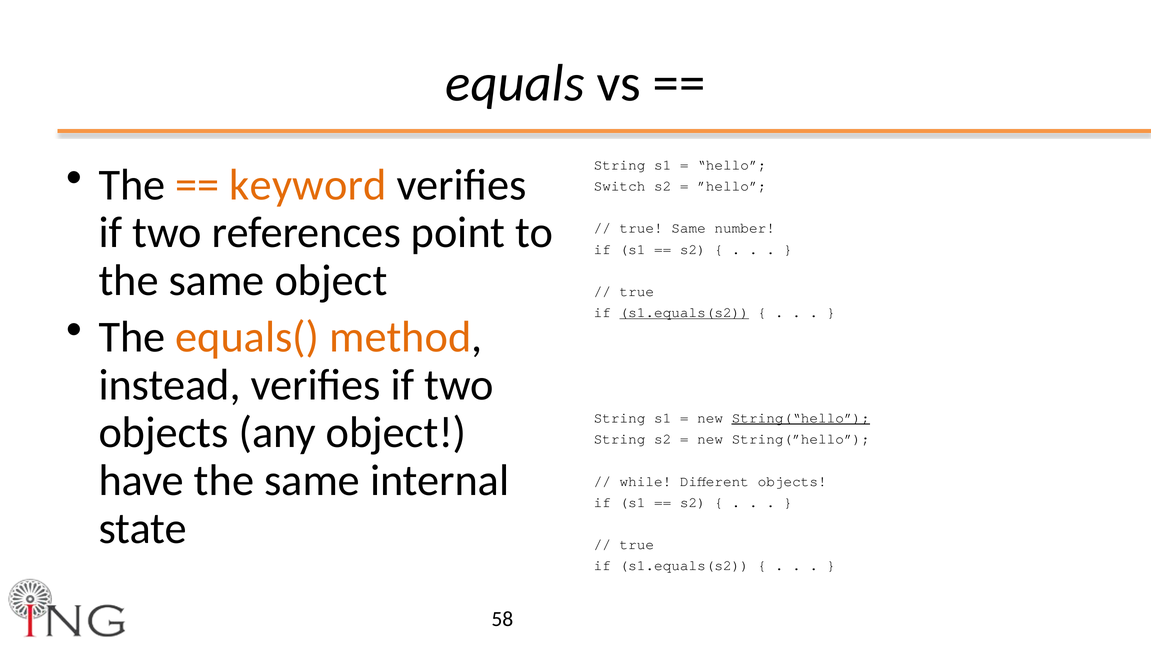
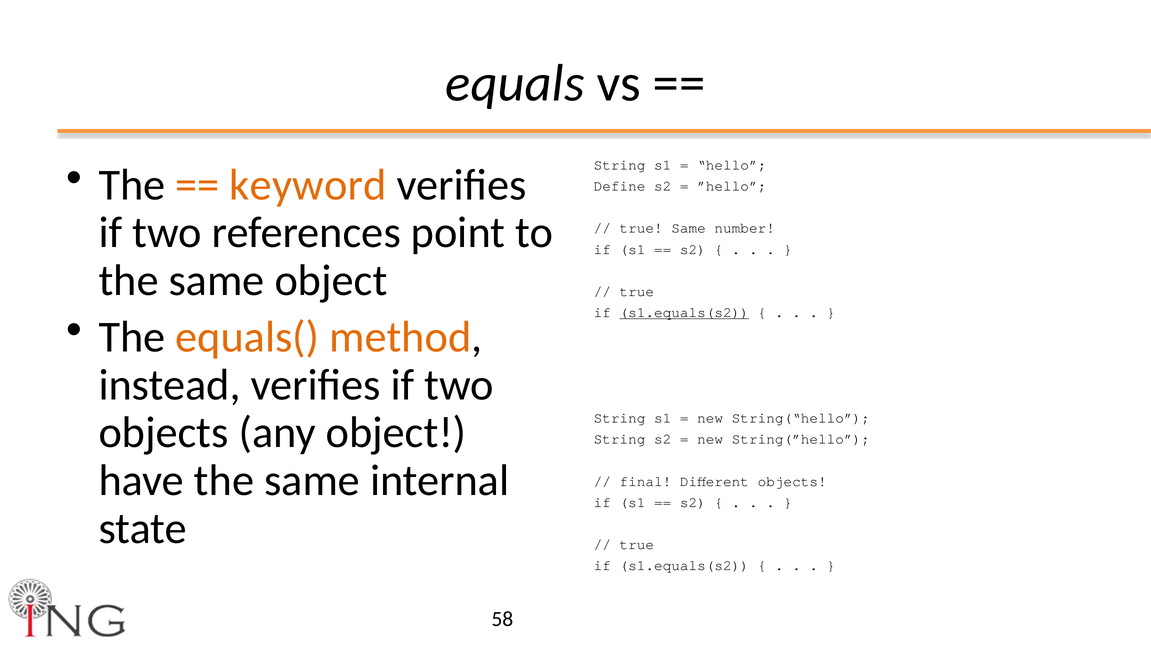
Switch: Switch -> Define
String(“hello underline: present -> none
while: while -> final
